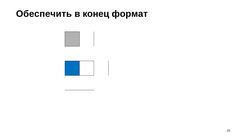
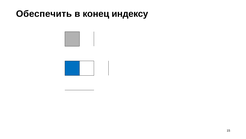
формат: формат -> индексу
